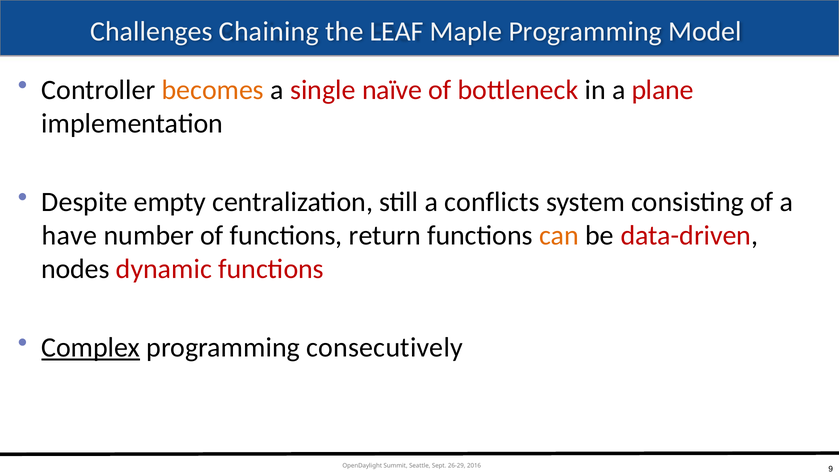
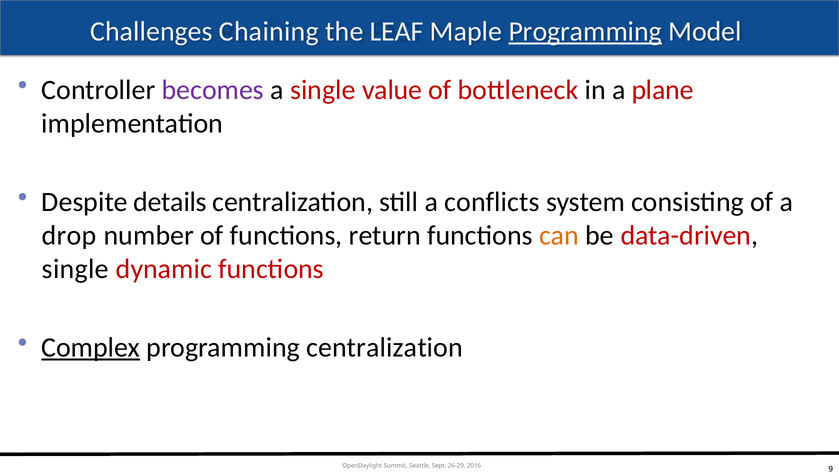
Programming at (585, 31) underline: none -> present
becomes colour: orange -> purple
naïve: naïve -> value
empty: empty -> details
have: have -> drop
nodes at (75, 269): nodes -> single
programming consecutively: consecutively -> centralization
